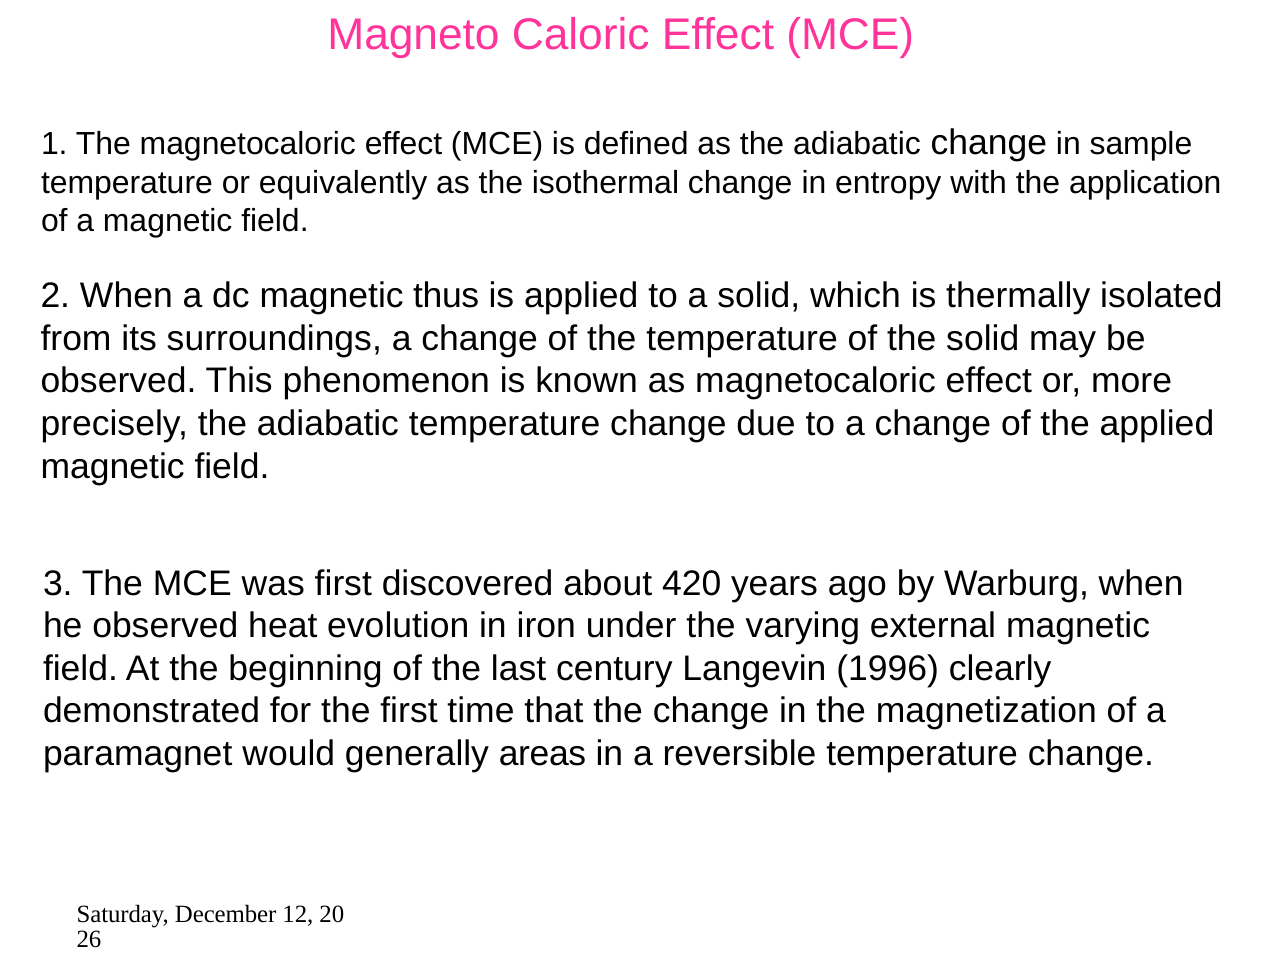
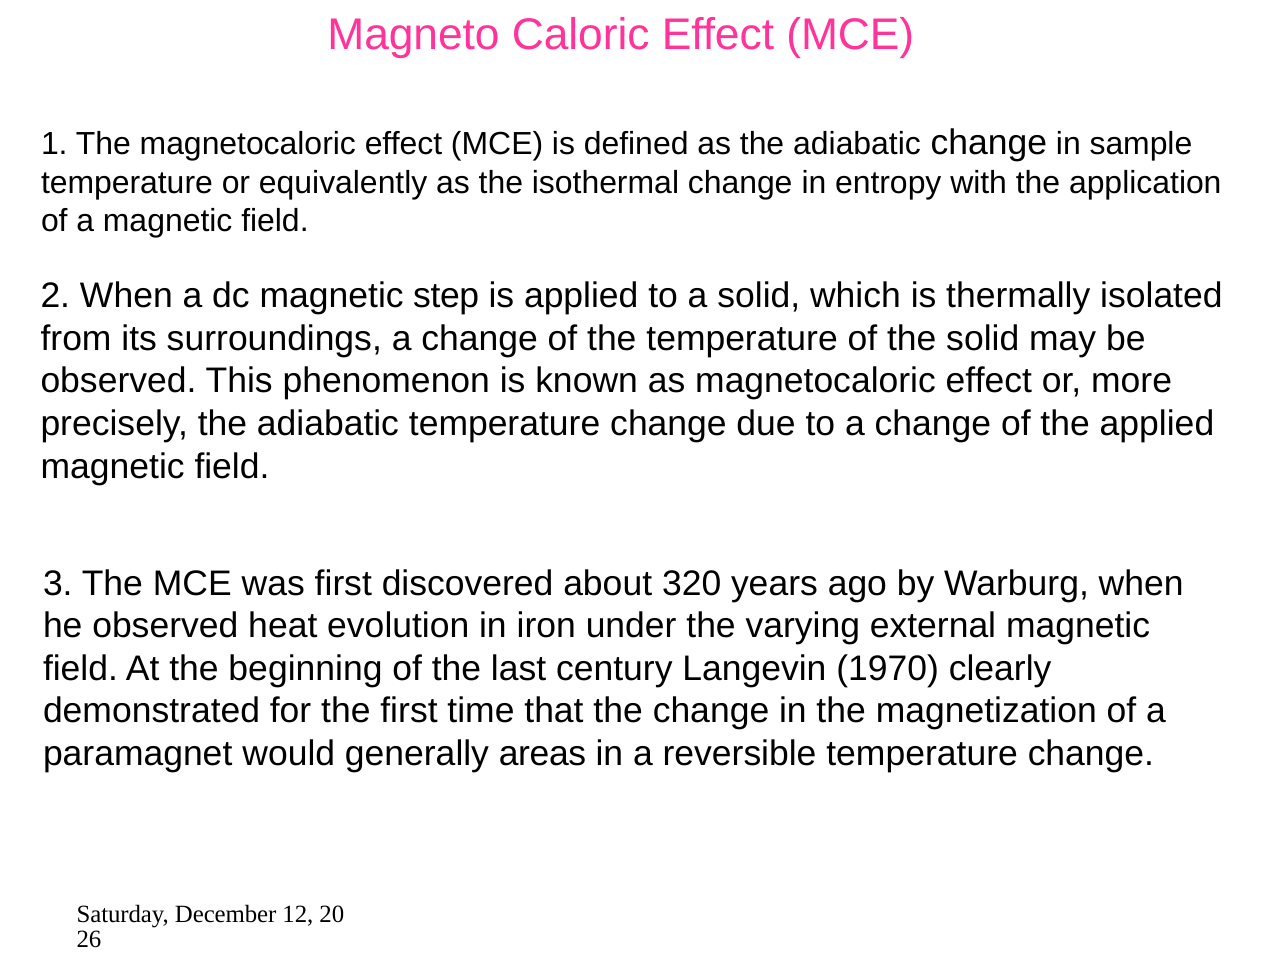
thus: thus -> step
420: 420 -> 320
1996: 1996 -> 1970
